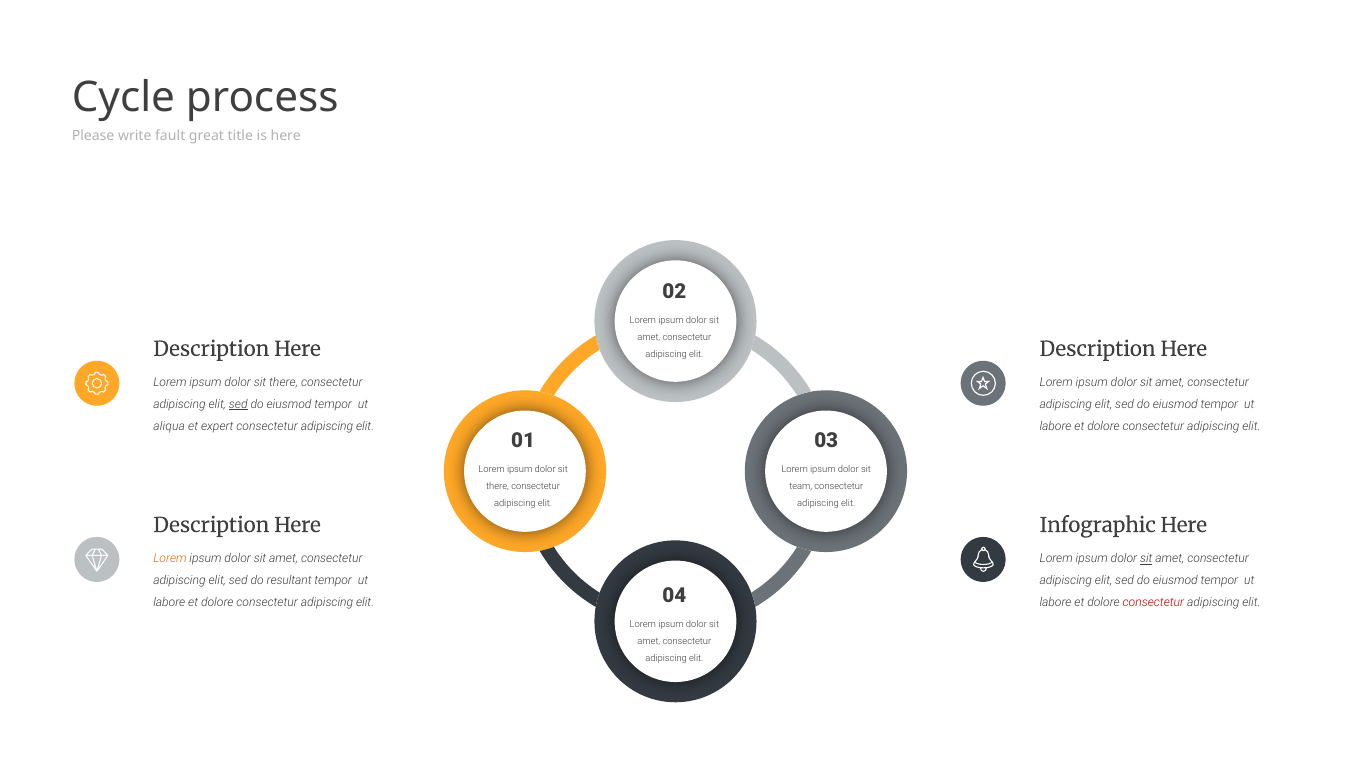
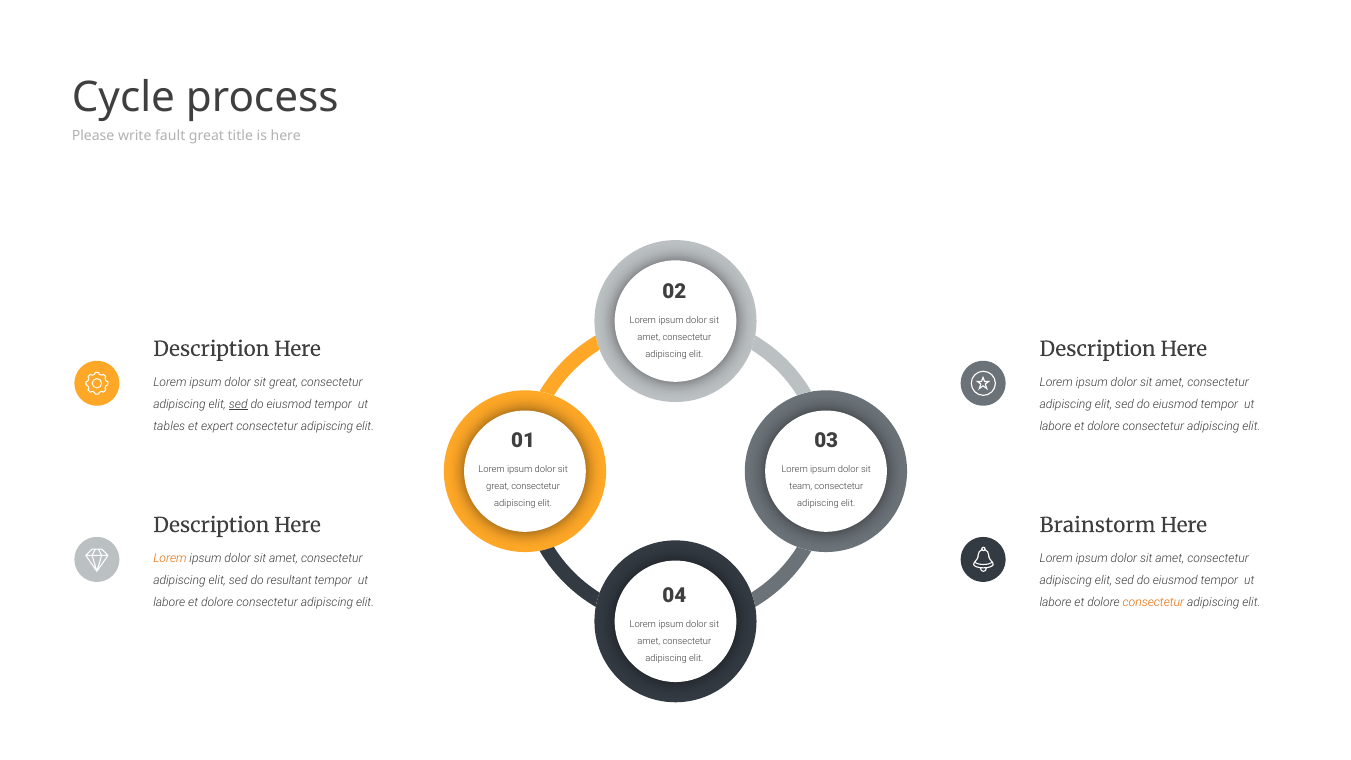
there at (284, 383): there -> great
aliqua: aliqua -> tables
there at (498, 486): there -> great
Infographic: Infographic -> Brainstorm
sit at (1146, 559) underline: present -> none
consectetur at (1153, 603) colour: red -> orange
